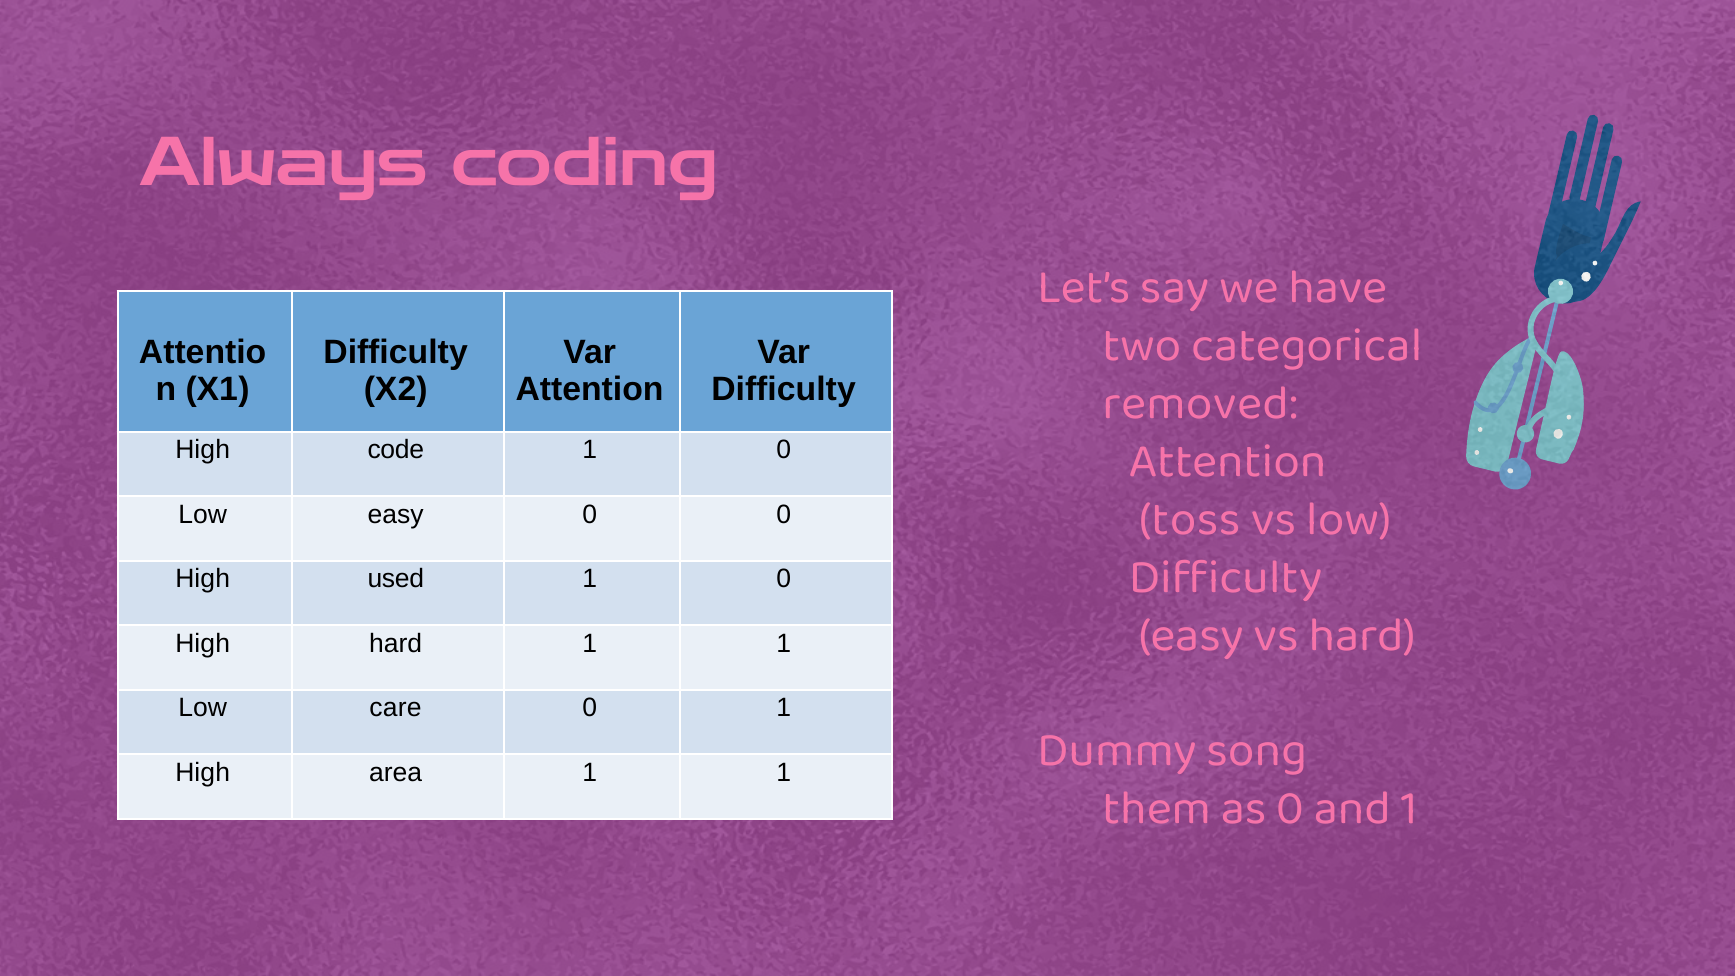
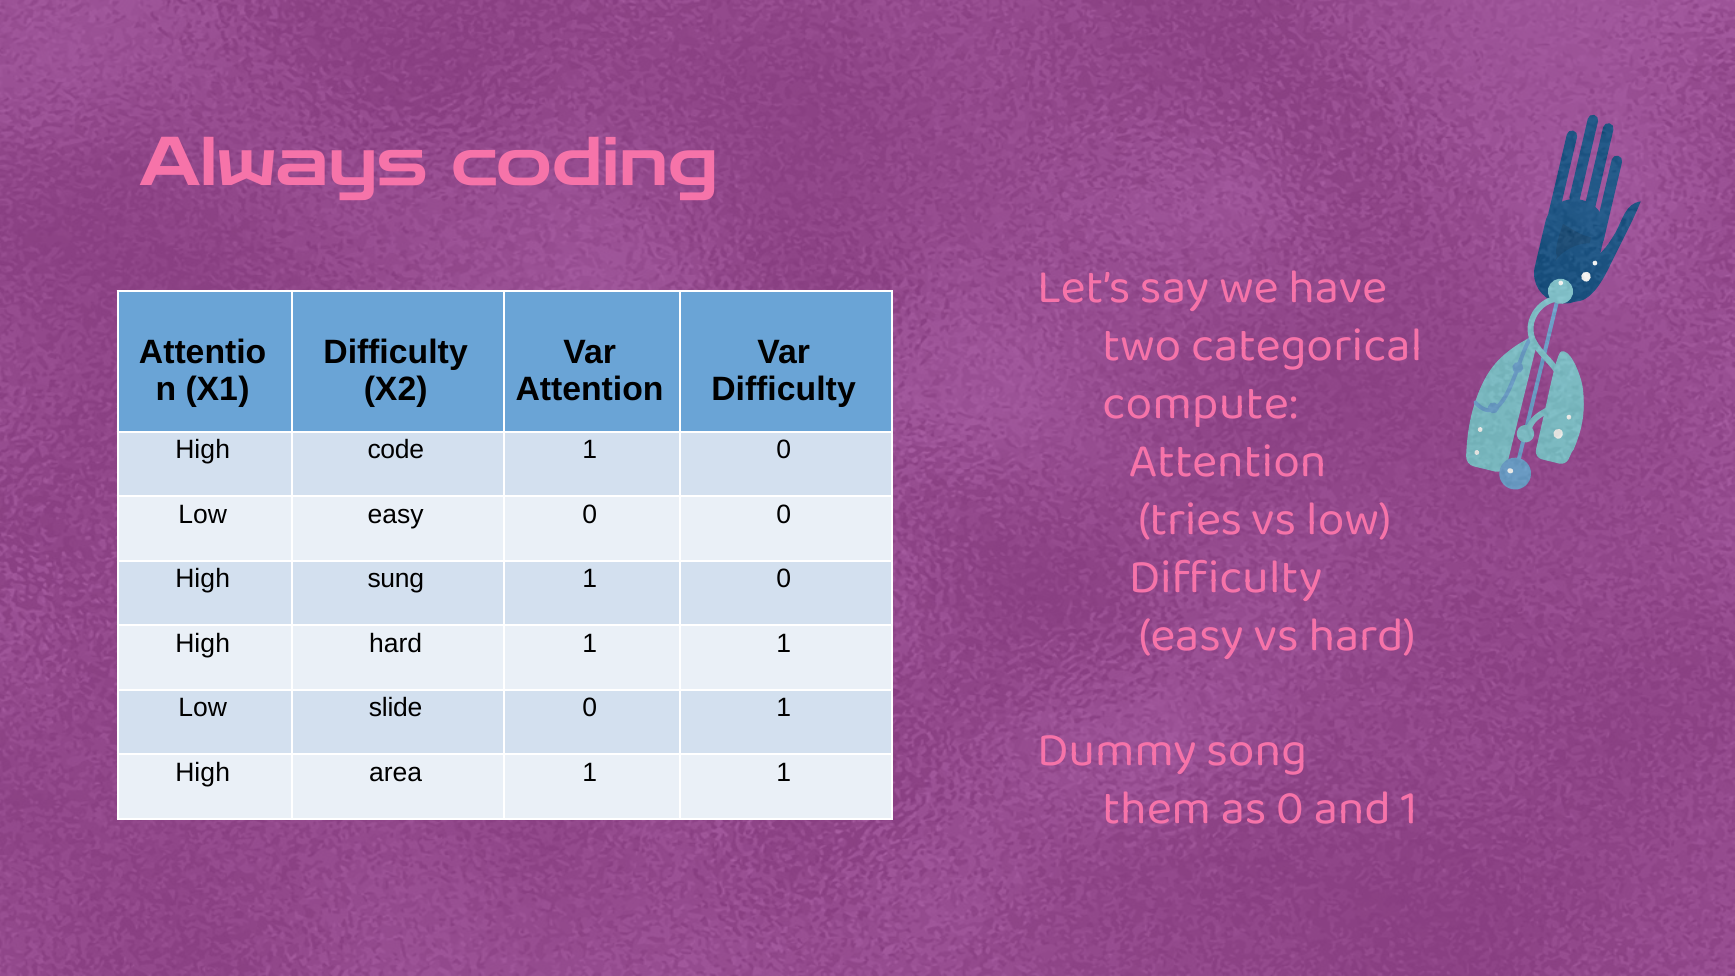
removed: removed -> compute
toss: toss -> tries
used: used -> sung
care: care -> slide
